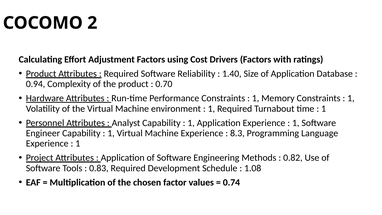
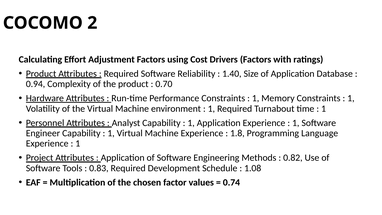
8.3: 8.3 -> 1.8
